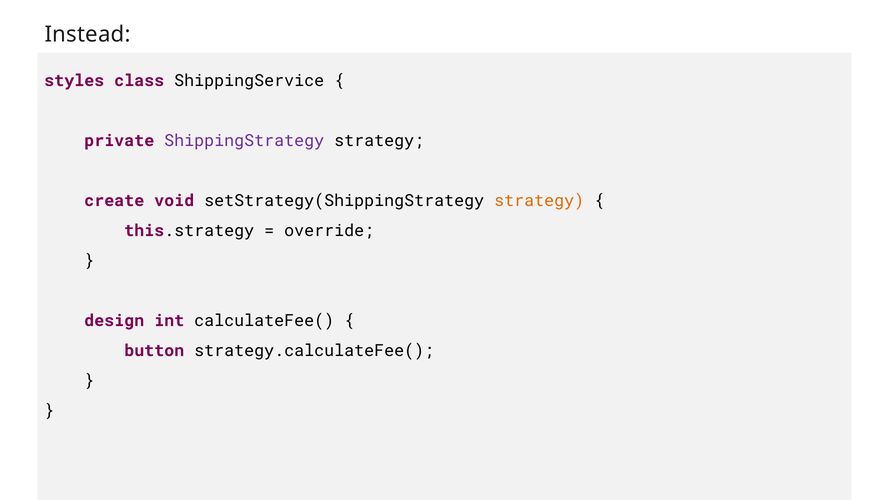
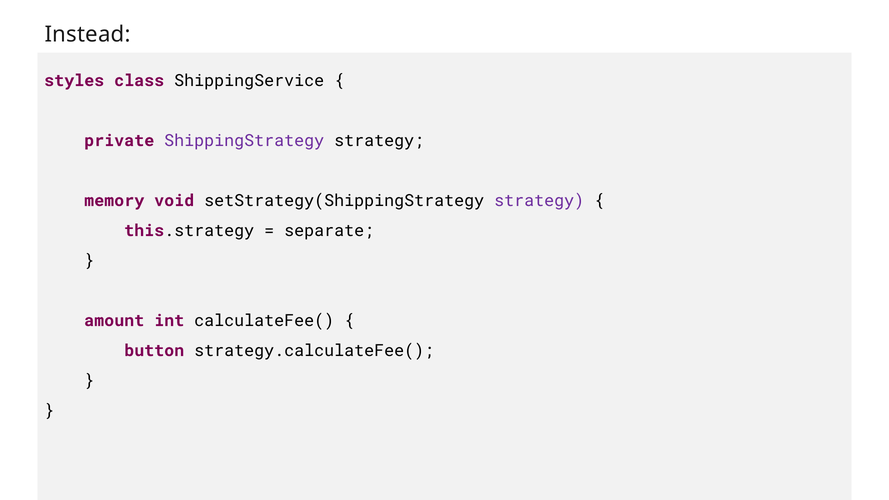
create: create -> memory
strategy at (539, 201) colour: orange -> purple
override: override -> separate
design: design -> amount
